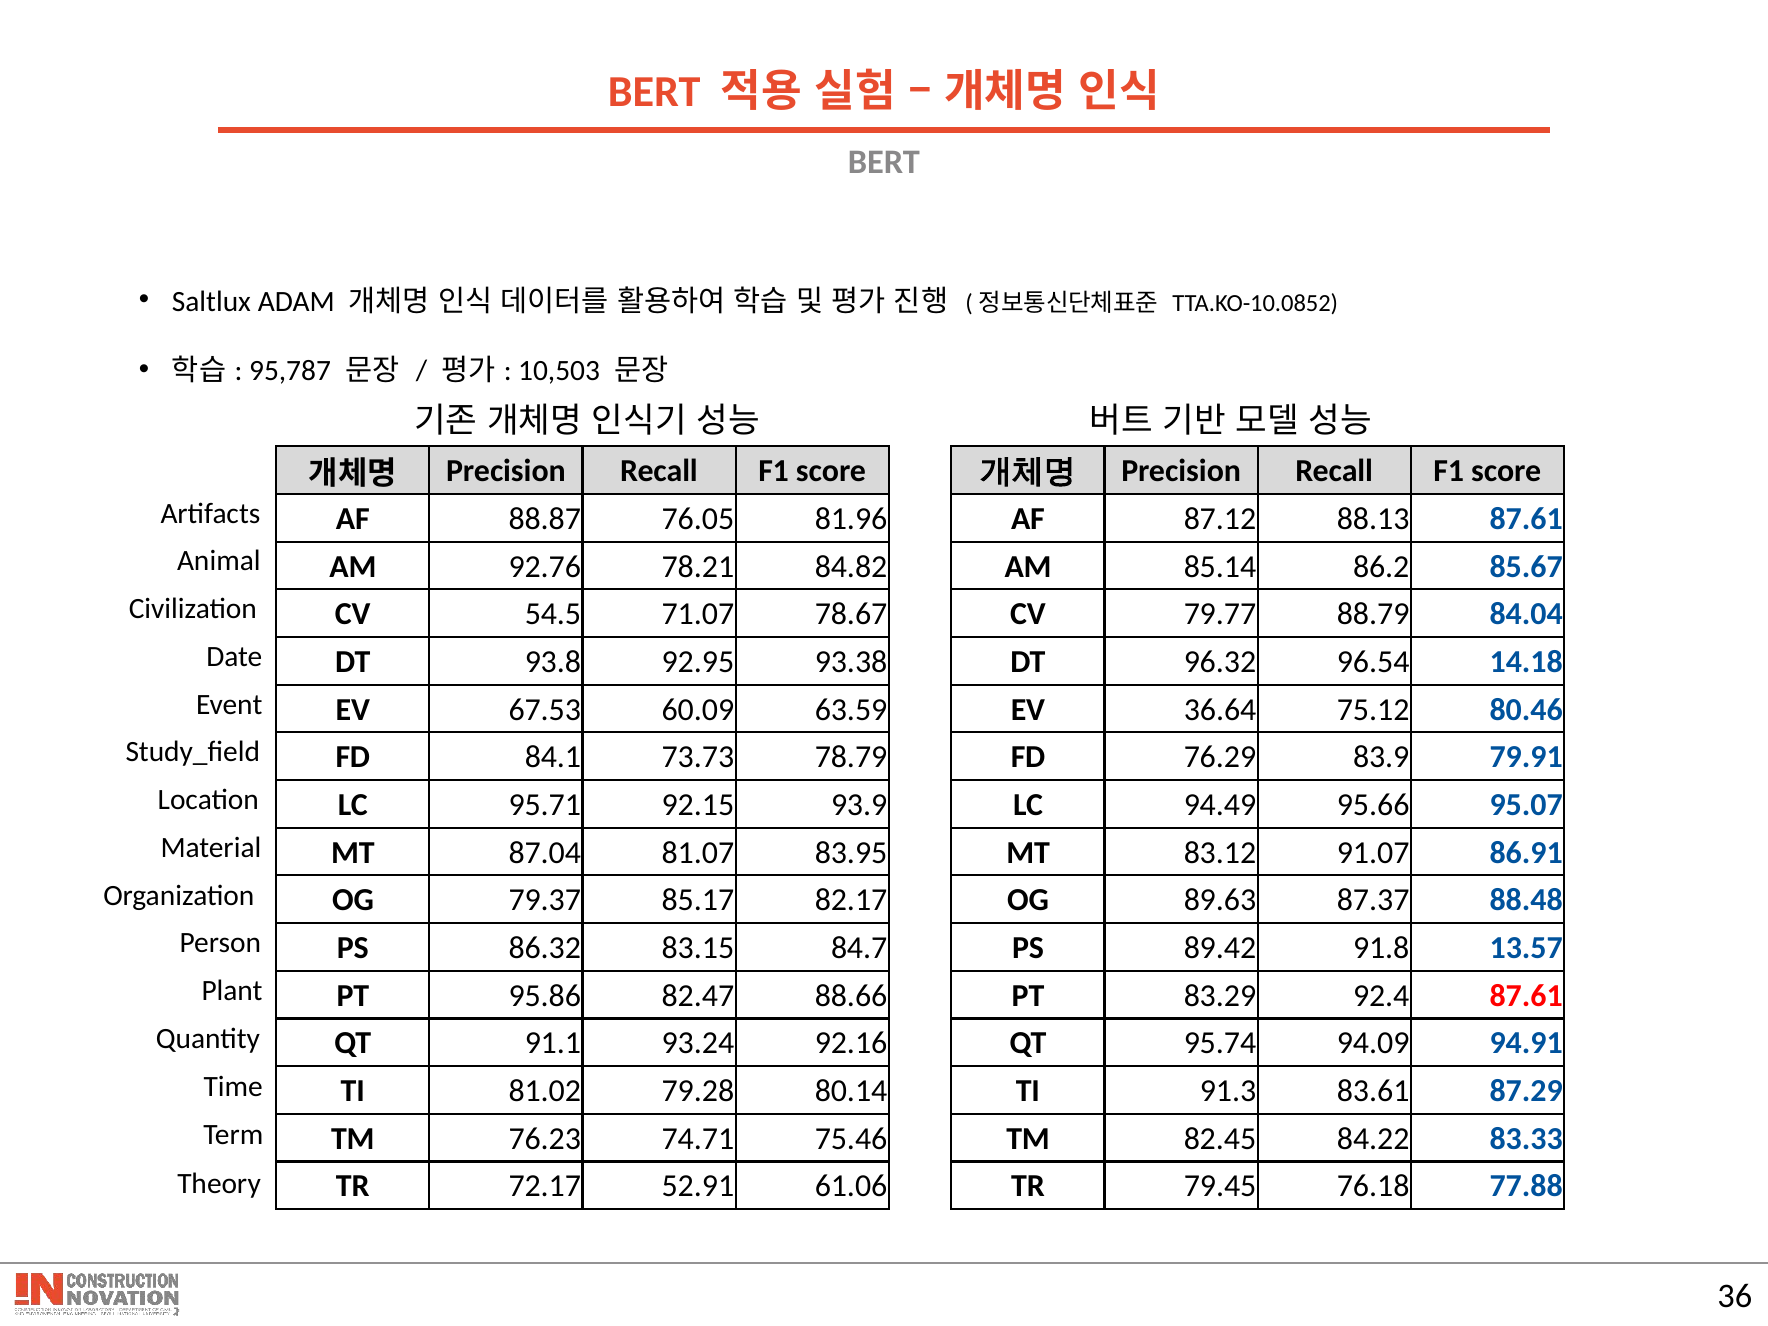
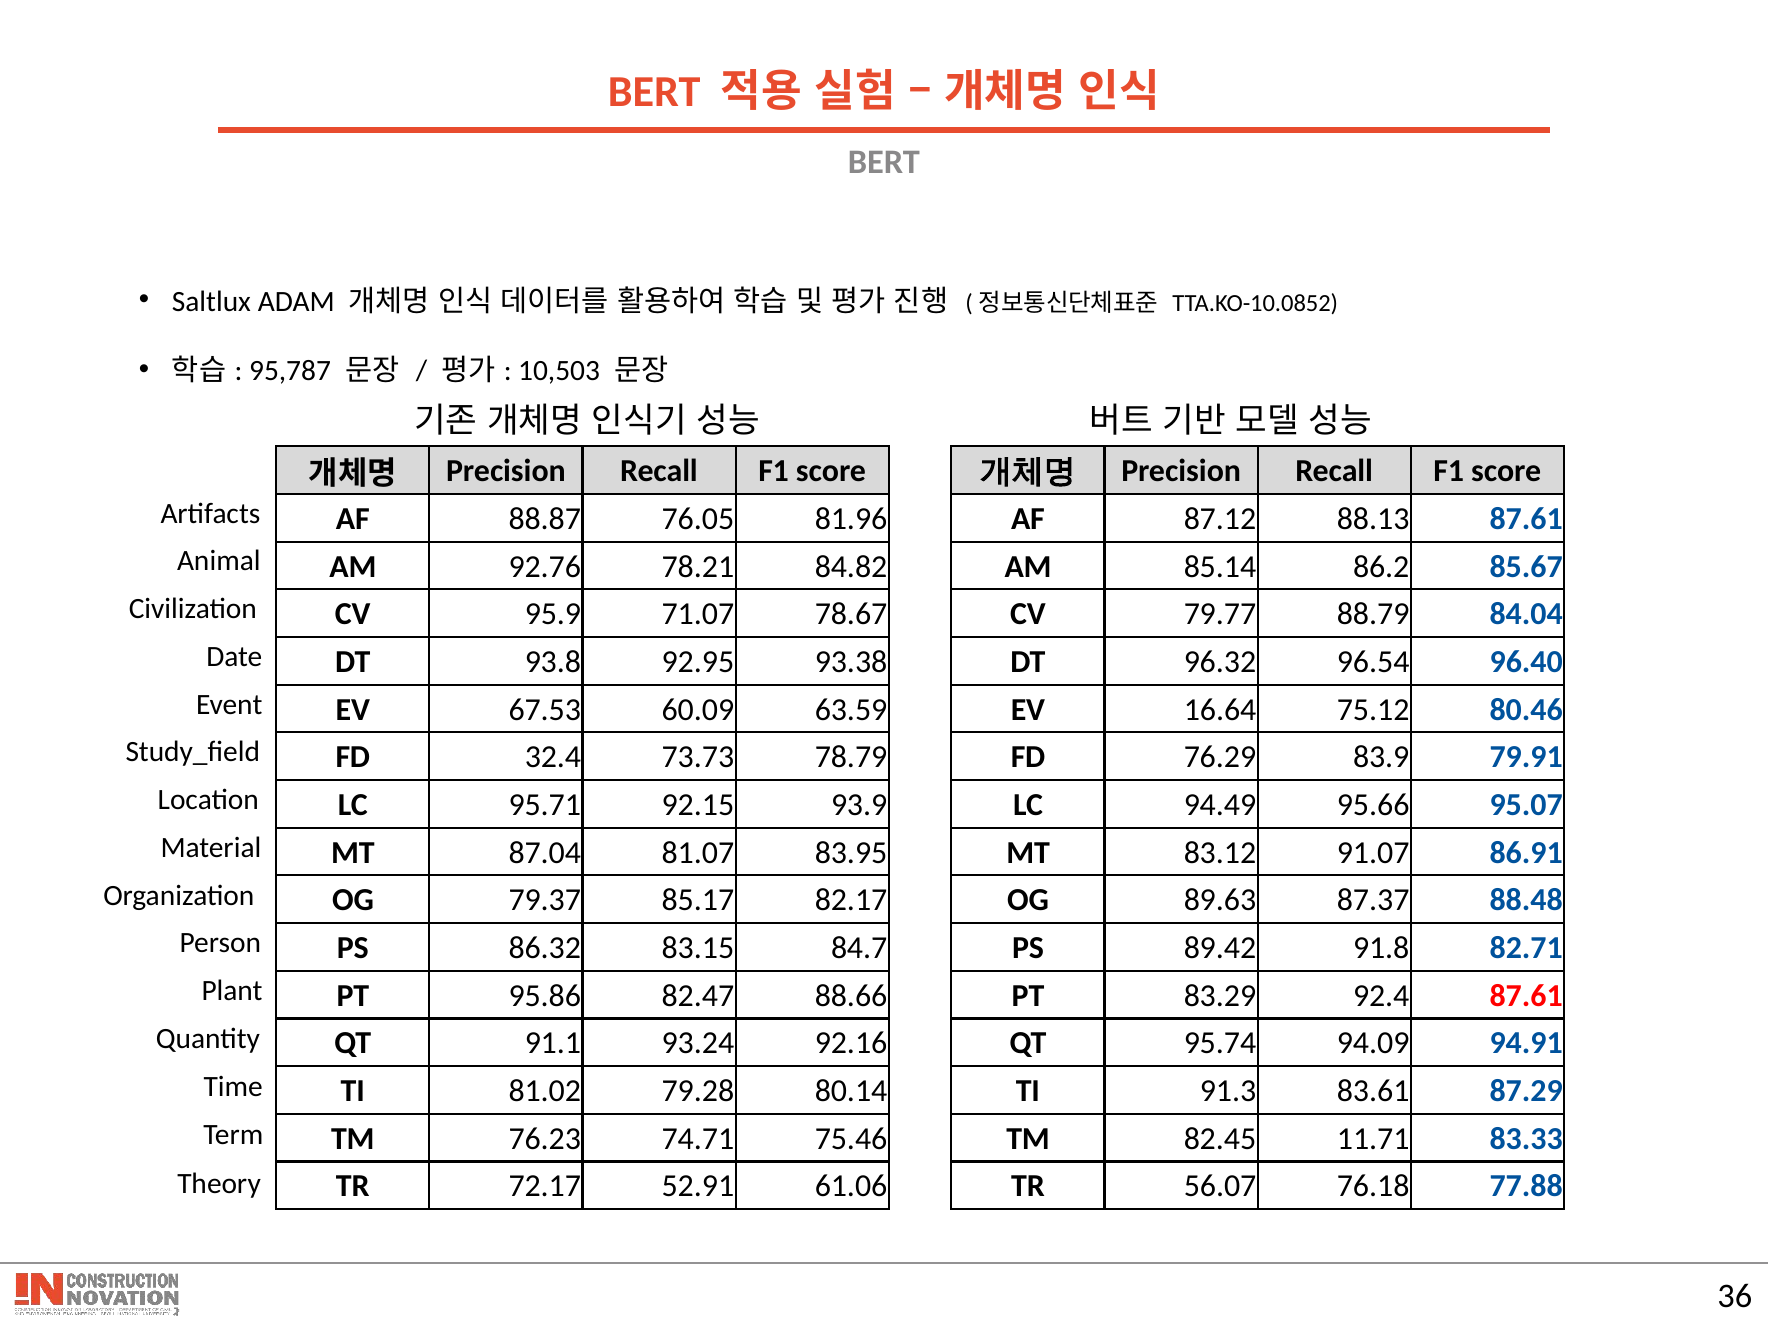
54.5: 54.5 -> 95.9
14.18: 14.18 -> 96.40
36.64: 36.64 -> 16.64
84.1: 84.1 -> 32.4
13.57: 13.57 -> 82.71
84.22: 84.22 -> 11.71
79.45: 79.45 -> 56.07
